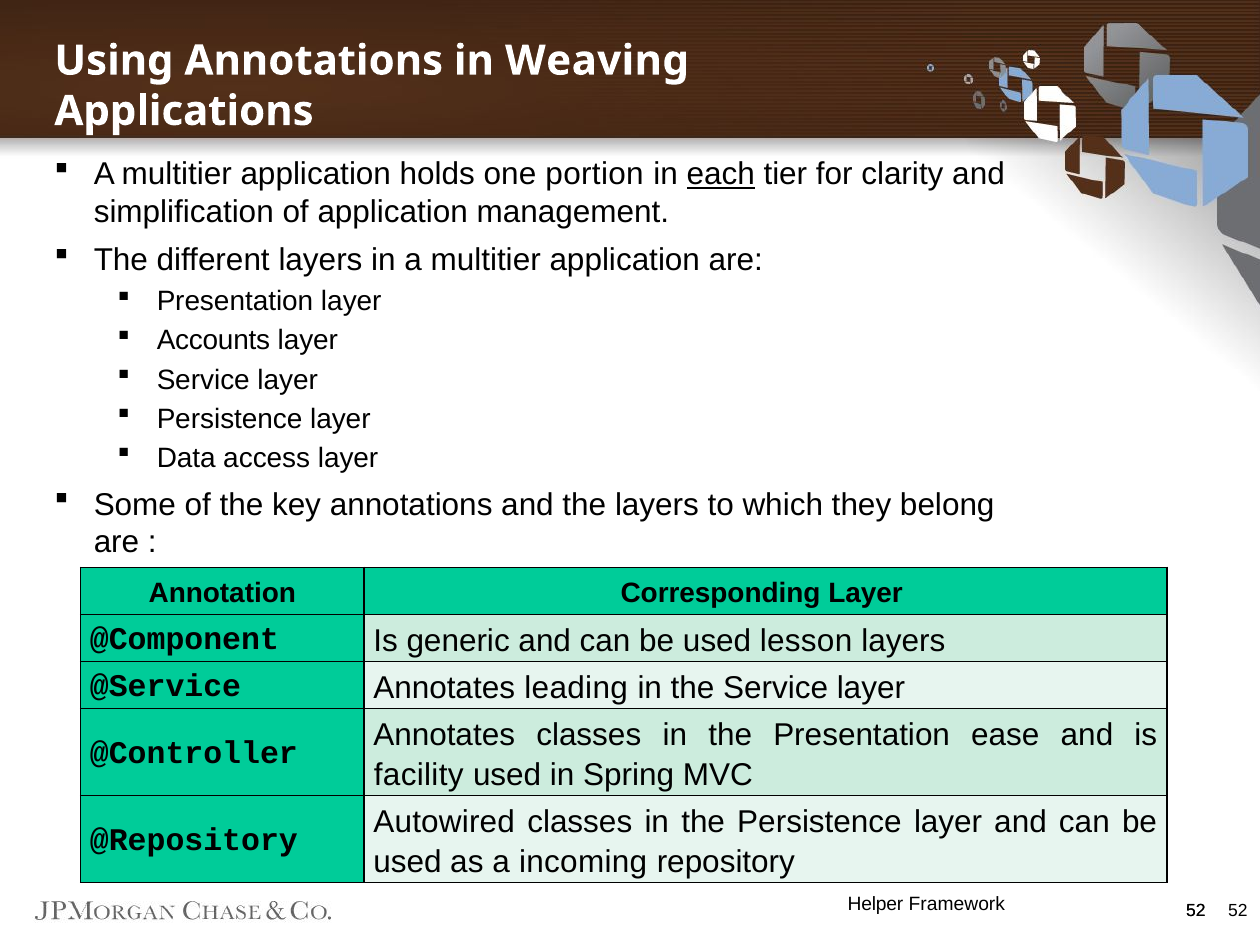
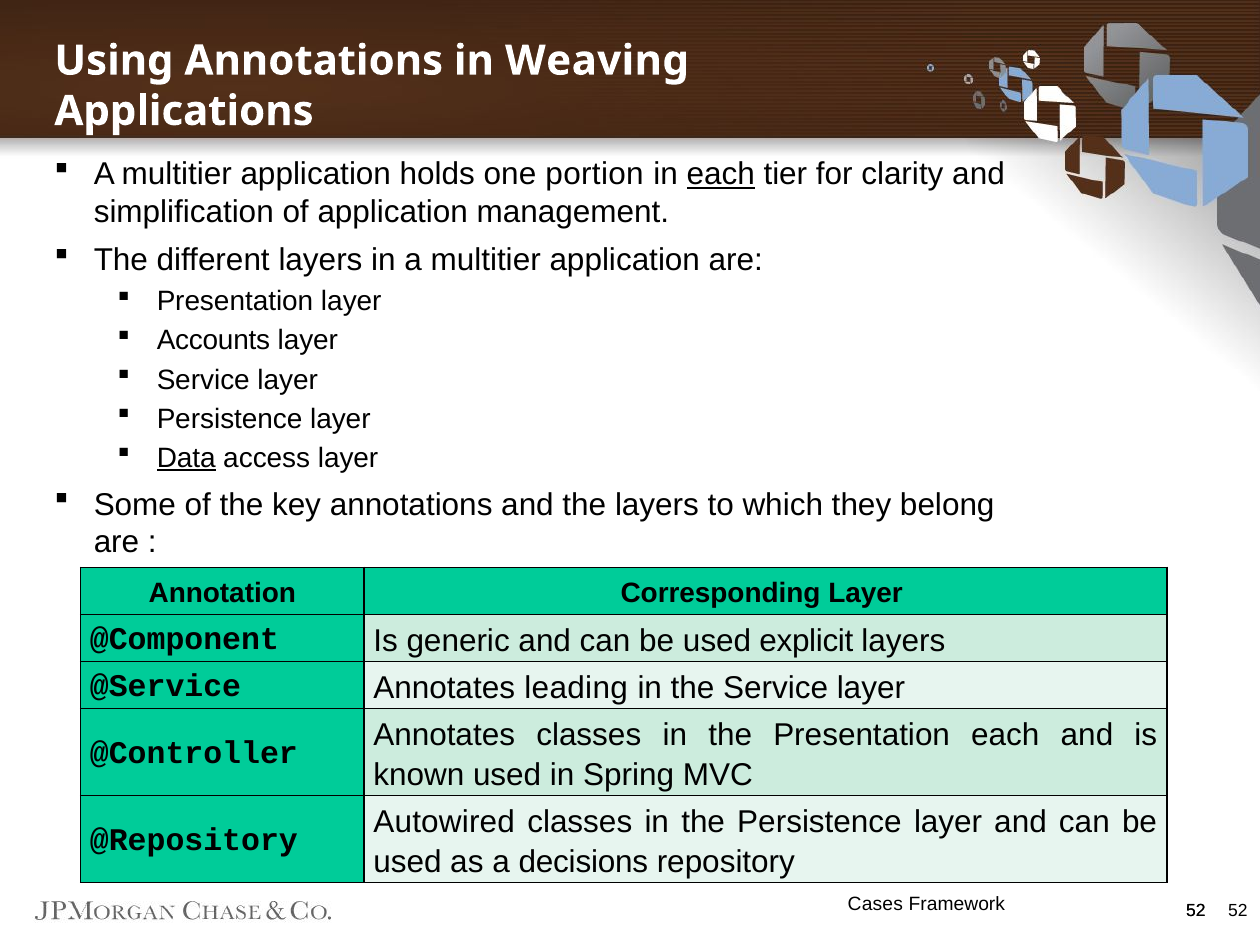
Data underline: none -> present
lesson: lesson -> explicit
Presentation ease: ease -> each
facility: facility -> known
incoming: incoming -> decisions
Helper: Helper -> Cases
